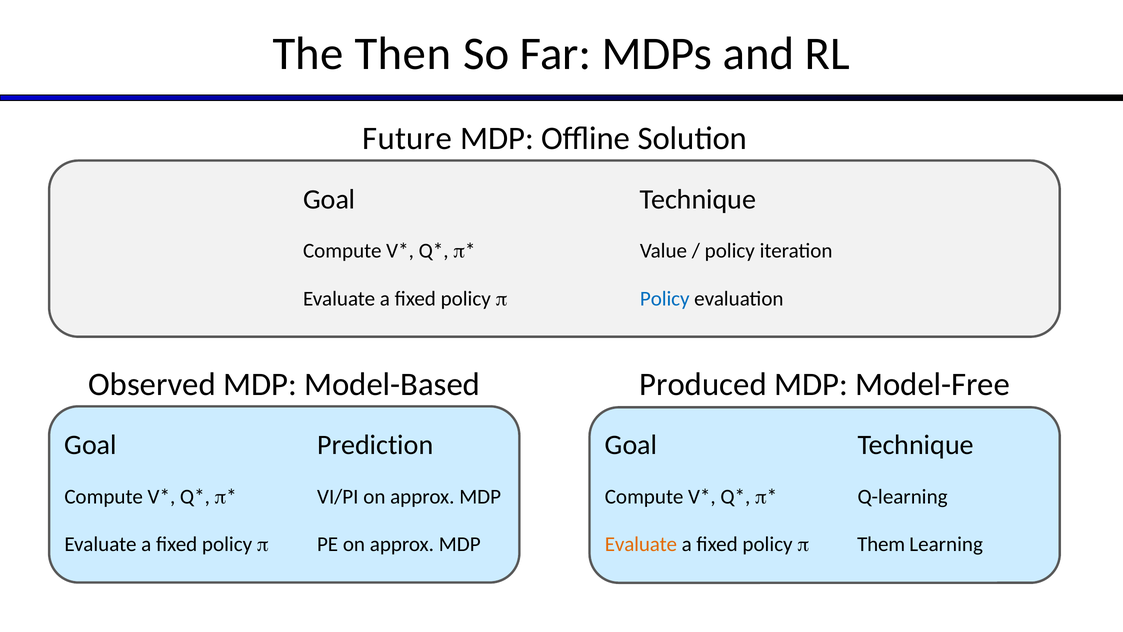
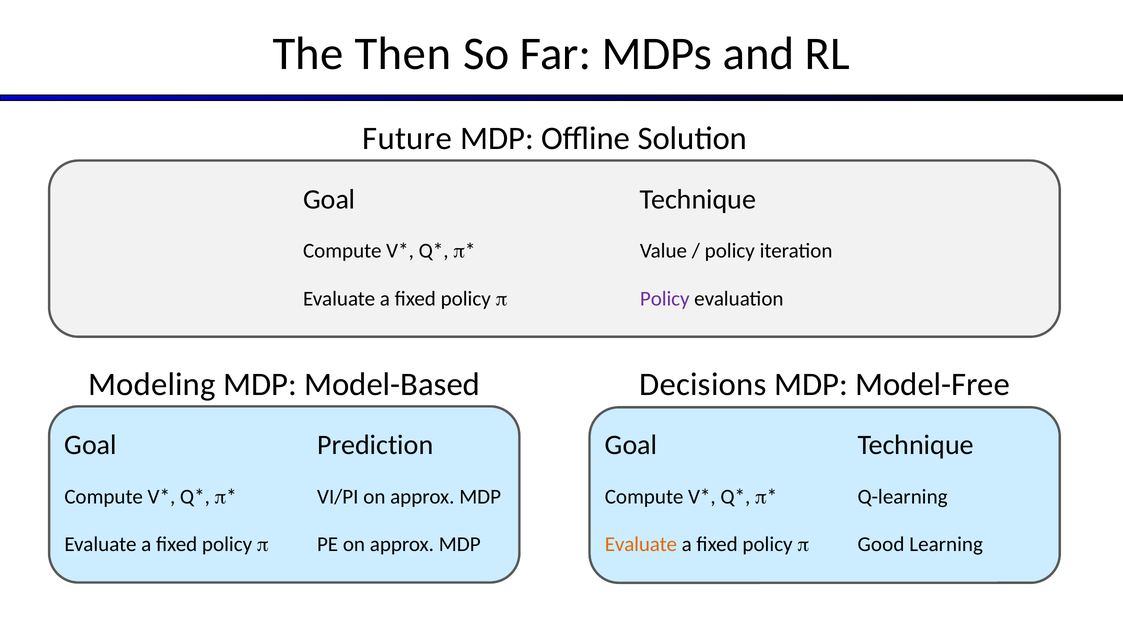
Policy at (665, 298) colour: blue -> purple
Observed: Observed -> Modeling
Produced: Produced -> Decisions
Them: Them -> Good
